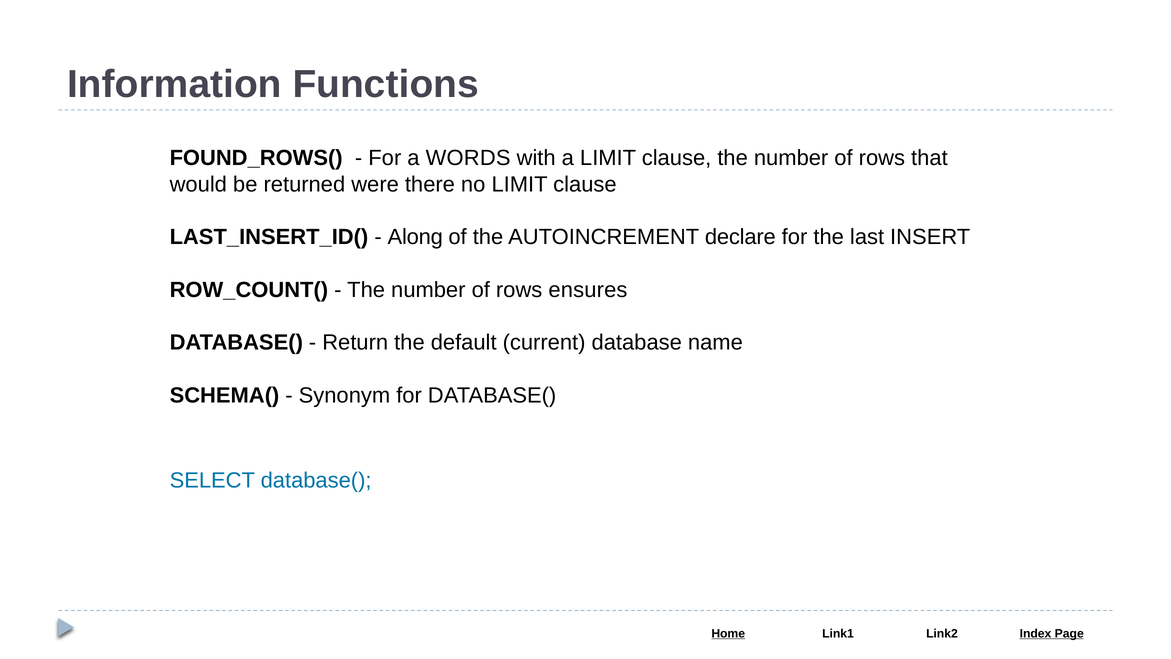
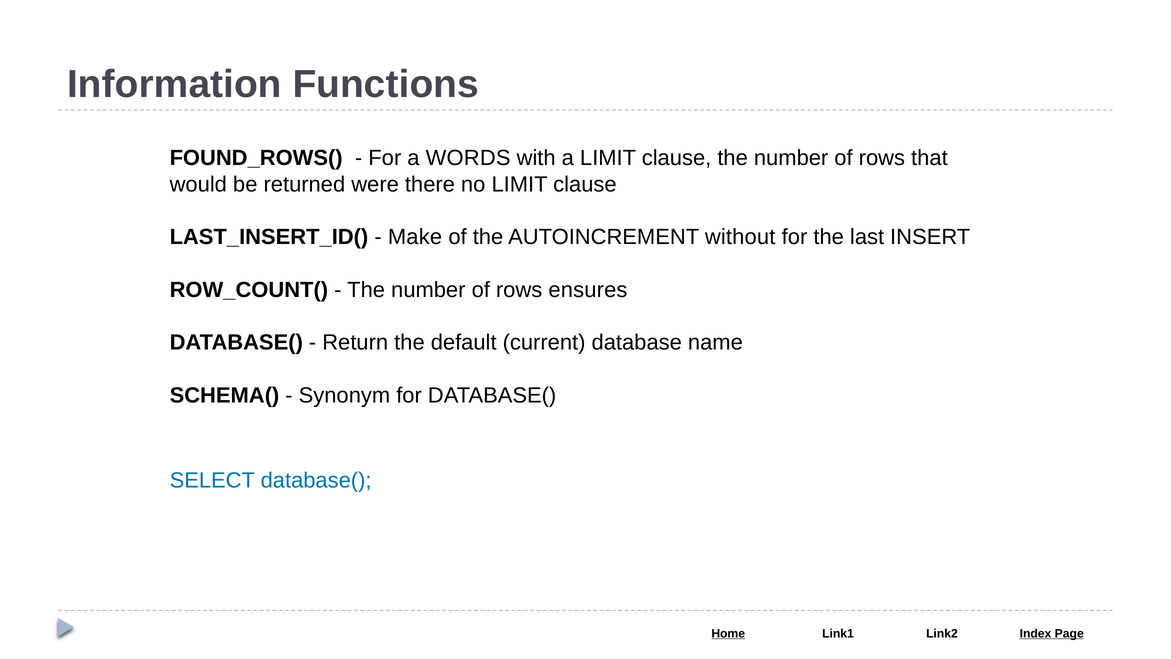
Along: Along -> Make
declare: declare -> without
